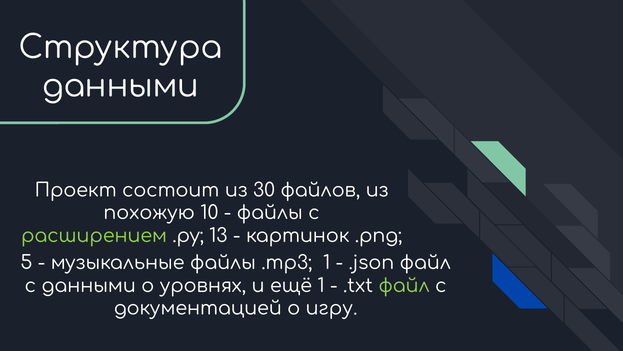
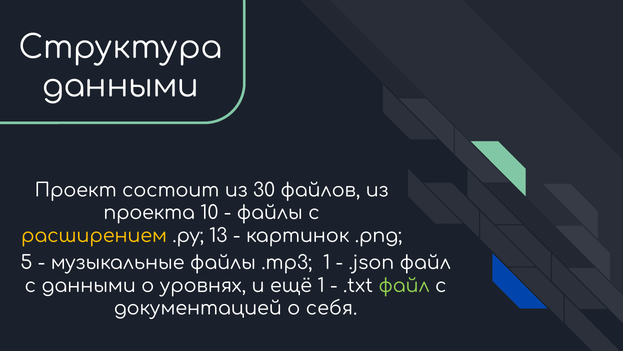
похожую: похожую -> проекта
расширением colour: light green -> yellow
игру: игру -> себя
